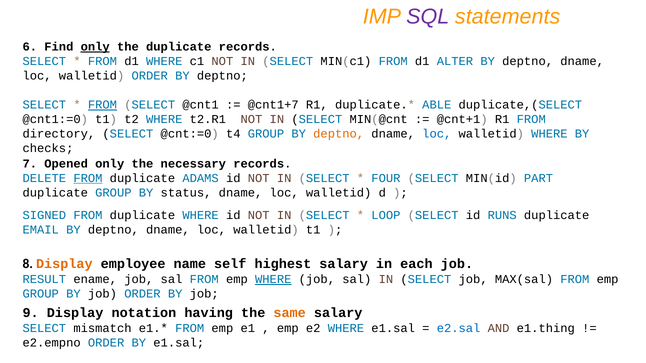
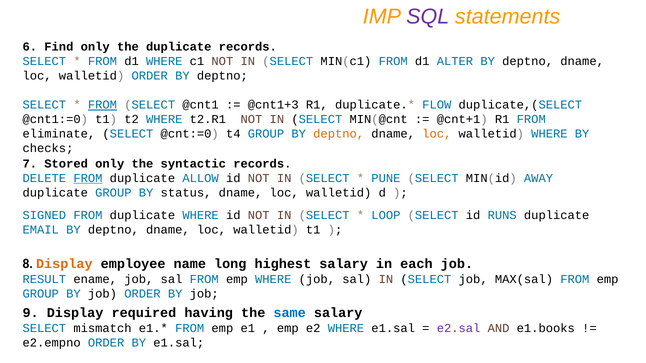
only at (95, 47) underline: present -> none
@cnt1+7: @cnt1+7 -> @cnt1+3
ABLE: ABLE -> FLOW
directory: directory -> eliminate
loc at (437, 134) colour: blue -> orange
Opened: Opened -> Stored
necessary: necessary -> syntactic
ADAMS: ADAMS -> ALLOW
FOUR: FOUR -> PUNE
PART: PART -> AWAY
self: self -> long
WHERE at (273, 280) underline: present -> none
notation: notation -> required
same colour: orange -> blue
e2.sal colour: blue -> purple
e1.thing: e1.thing -> e1.books
